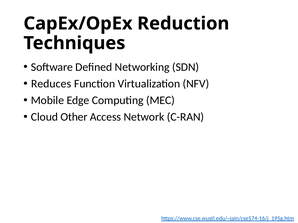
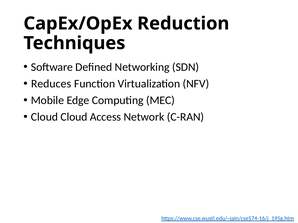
Cloud Other: Other -> Cloud
